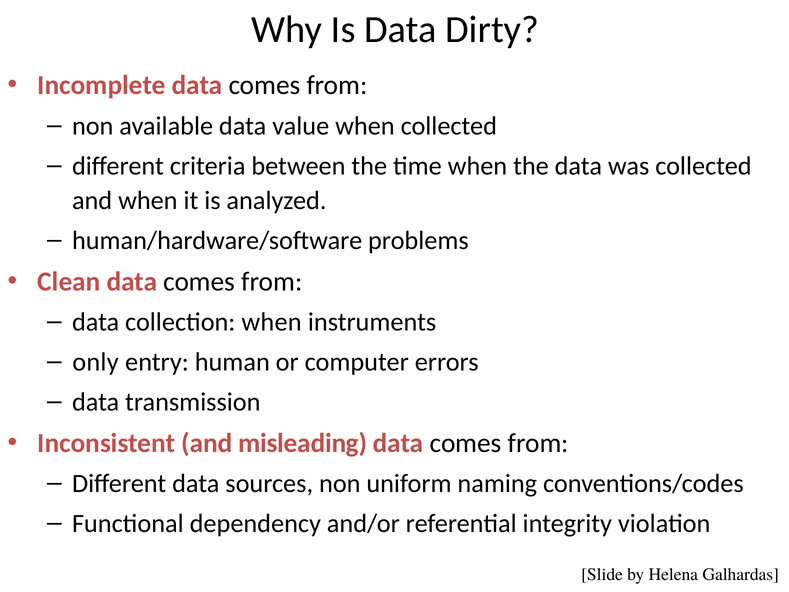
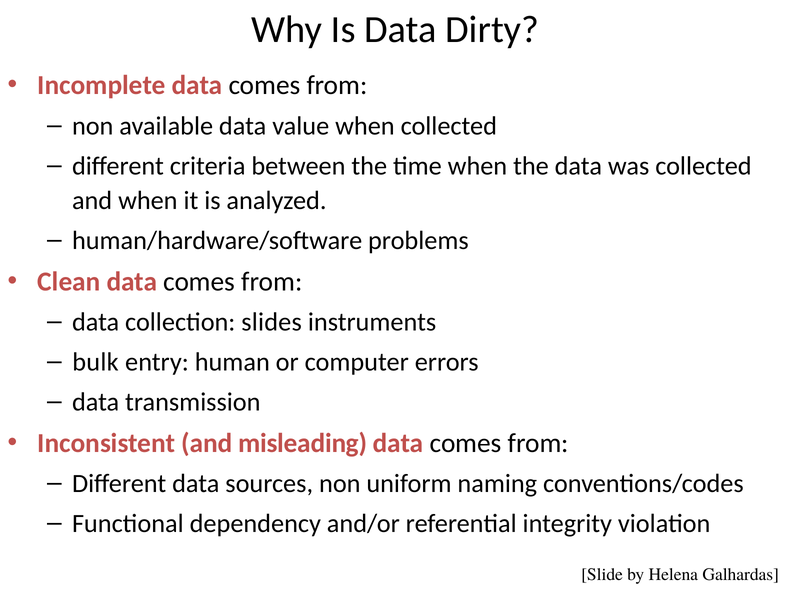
collection when: when -> slides
only: only -> bulk
